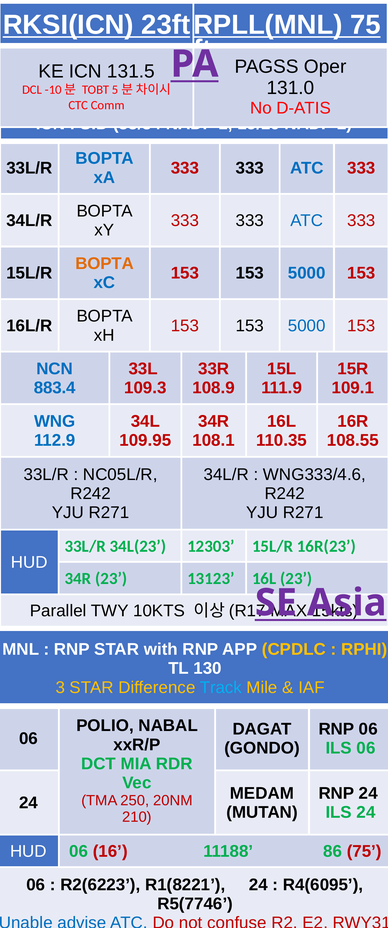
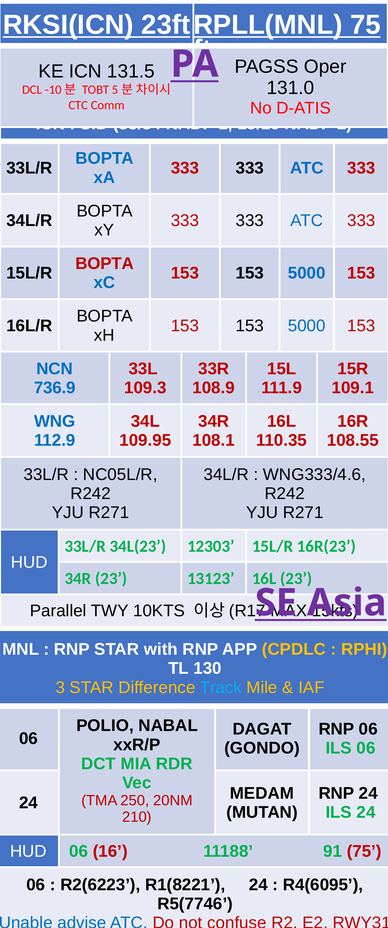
BOPTA at (105, 264) colour: orange -> red
883.4: 883.4 -> 736.9
86: 86 -> 91
